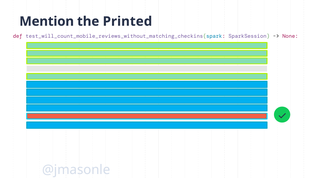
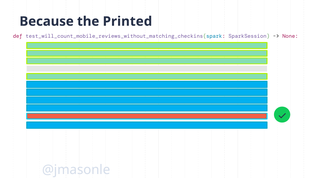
Mention: Mention -> Because
